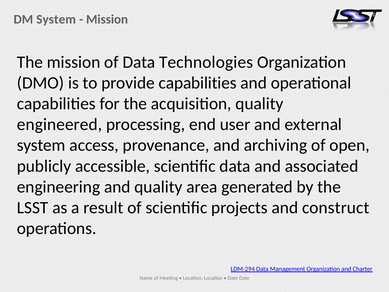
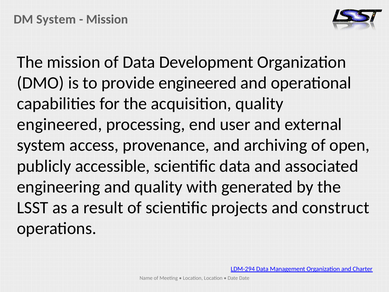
Technologies: Technologies -> Development
provide capabilities: capabilities -> engineered
area: area -> with
